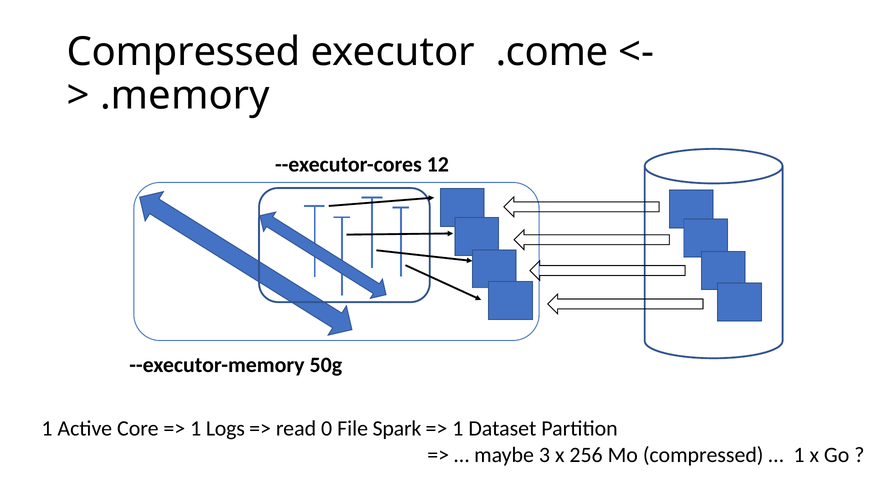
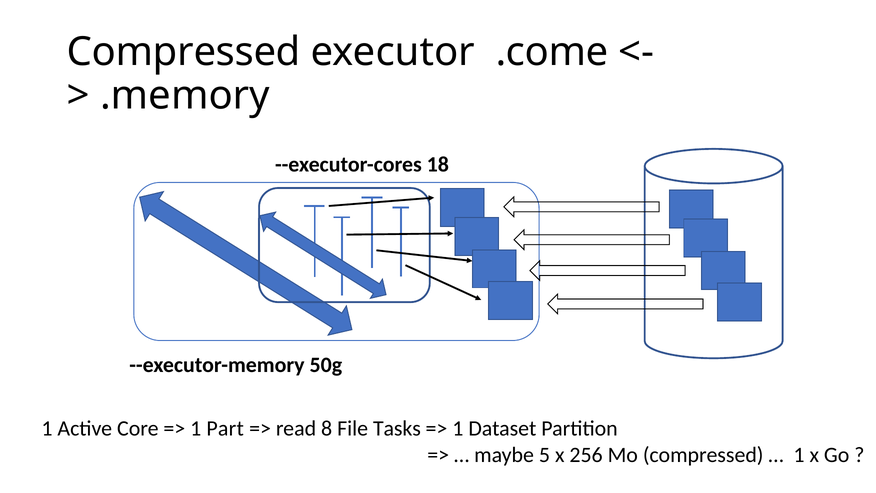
12: 12 -> 18
Logs: Logs -> Part
0: 0 -> 8
Spark: Spark -> Tasks
3: 3 -> 5
